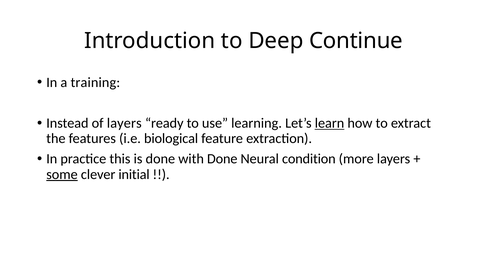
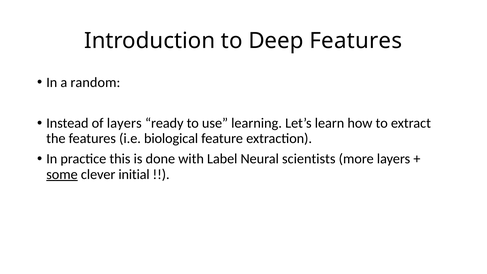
Deep Continue: Continue -> Features
training: training -> random
learn underline: present -> none
with Done: Done -> Label
condition: condition -> scientists
